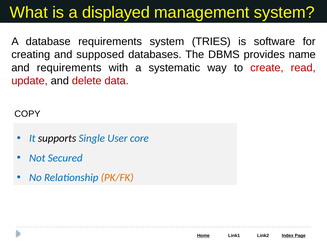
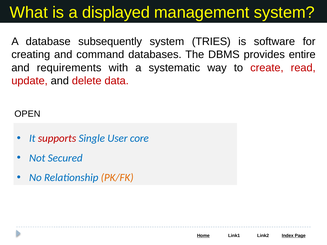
database requirements: requirements -> subsequently
supposed: supposed -> command
name: name -> entire
COPY: COPY -> OPEN
supports colour: black -> red
